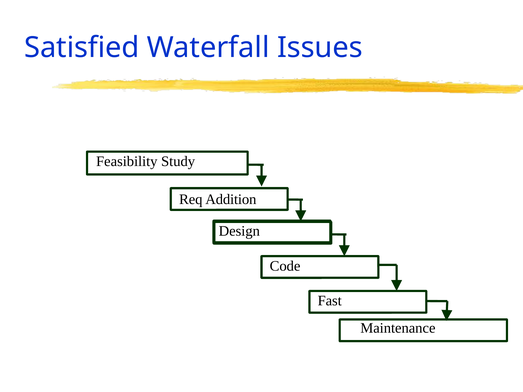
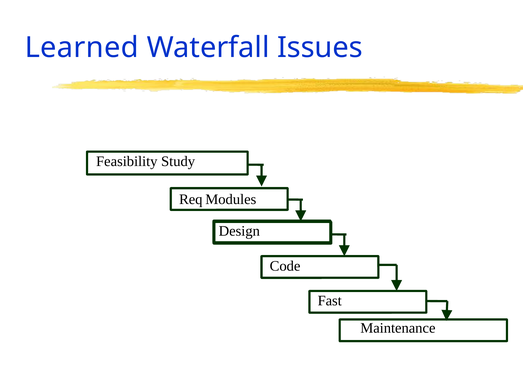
Satisfied: Satisfied -> Learned
Addition: Addition -> Modules
